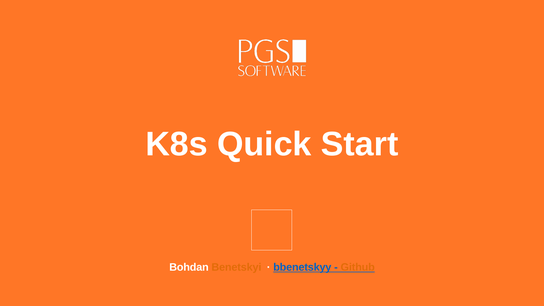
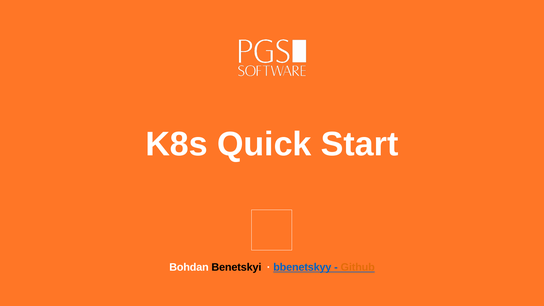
Benetskyi colour: orange -> black
